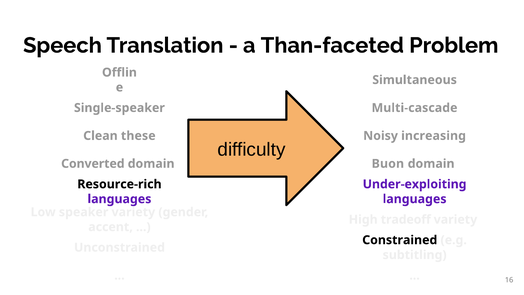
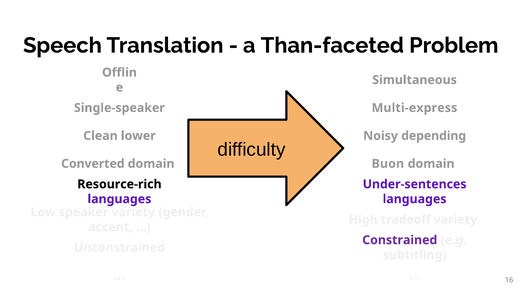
Multi-cascade: Multi-cascade -> Multi-express
these: these -> lower
increasing: increasing -> depending
Under-exploiting: Under-exploiting -> Under-sentences
Constrained colour: black -> purple
